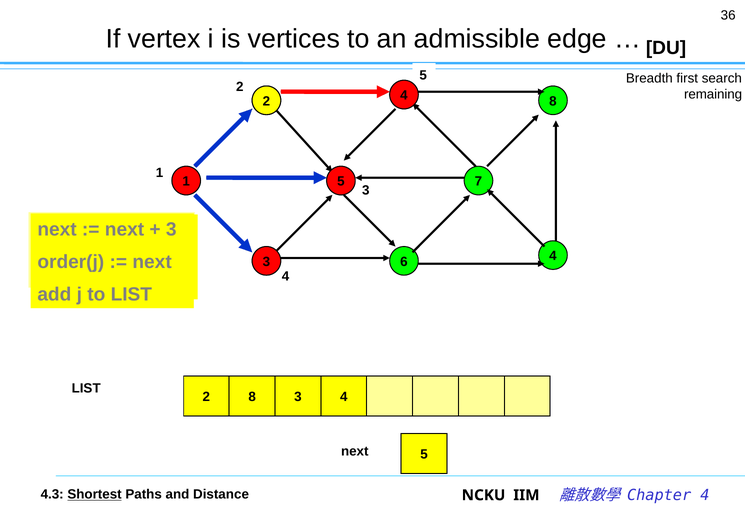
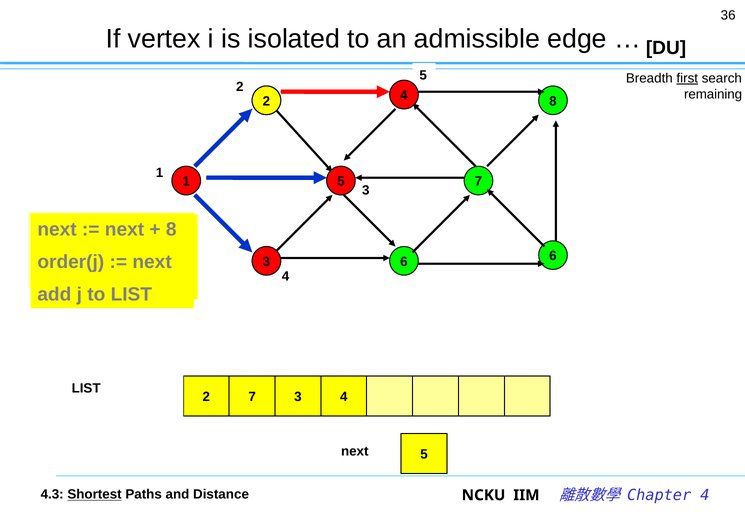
vertices: vertices -> isolated
first underline: none -> present
3 at (171, 230): 3 -> 8
6 4: 4 -> 6
2 8: 8 -> 7
